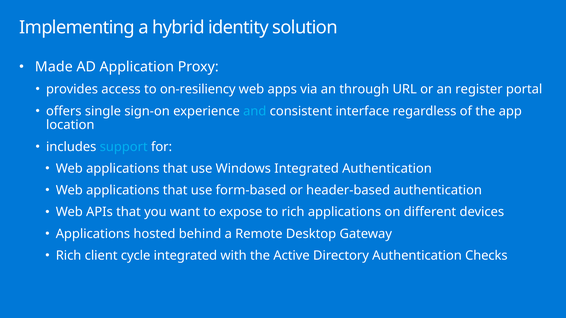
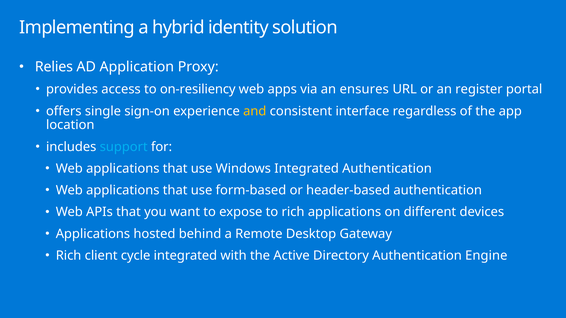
Made: Made -> Relies
through: through -> ensures
and colour: light blue -> yellow
Checks: Checks -> Engine
